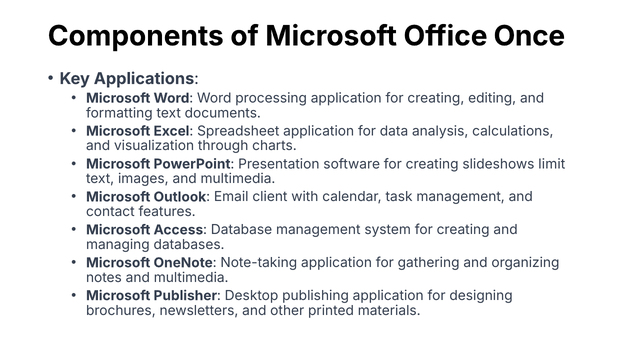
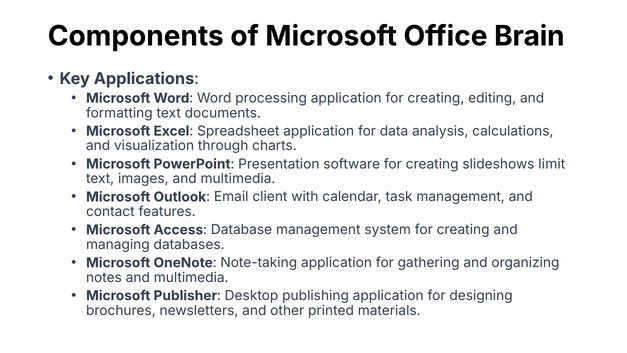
Once: Once -> Brain
